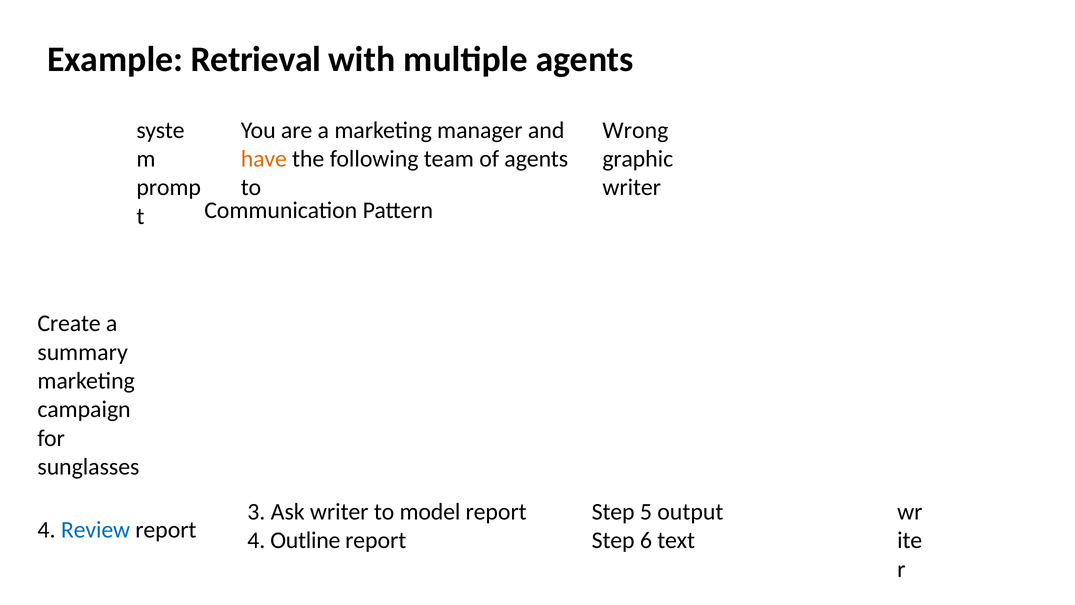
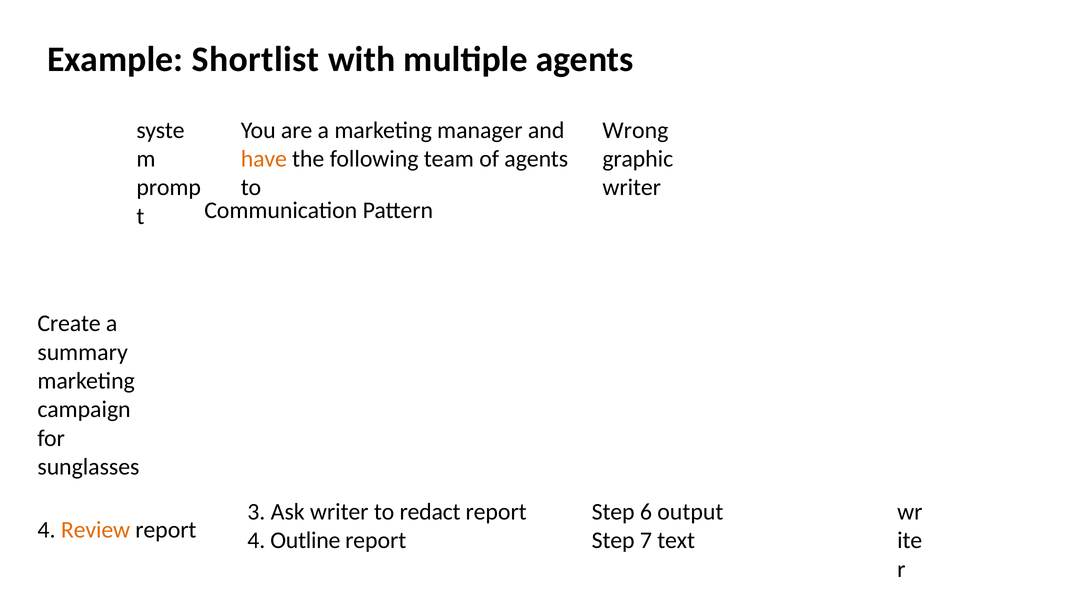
Retrieval: Retrieval -> Shortlist
model: model -> redact
5: 5 -> 6
Review colour: blue -> orange
6: 6 -> 7
